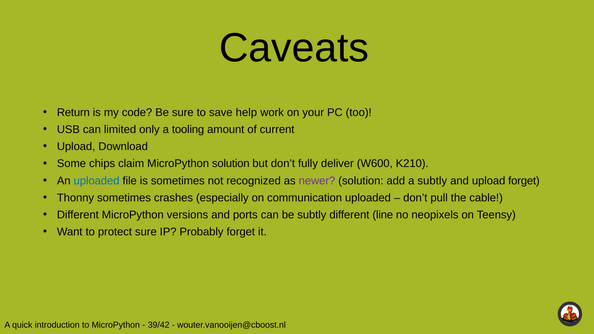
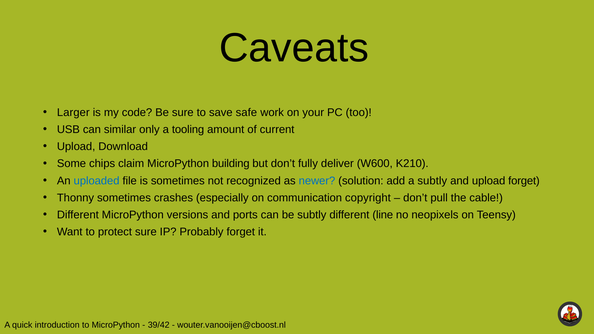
Return: Return -> Larger
help: help -> safe
limited: limited -> similar
MicroPython solution: solution -> building
newer colour: purple -> blue
communication uploaded: uploaded -> copyright
